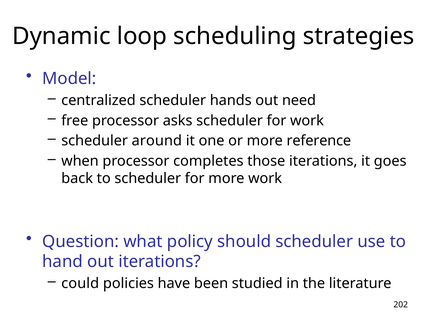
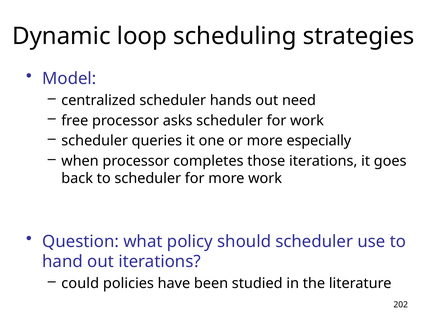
around: around -> queries
reference: reference -> especially
